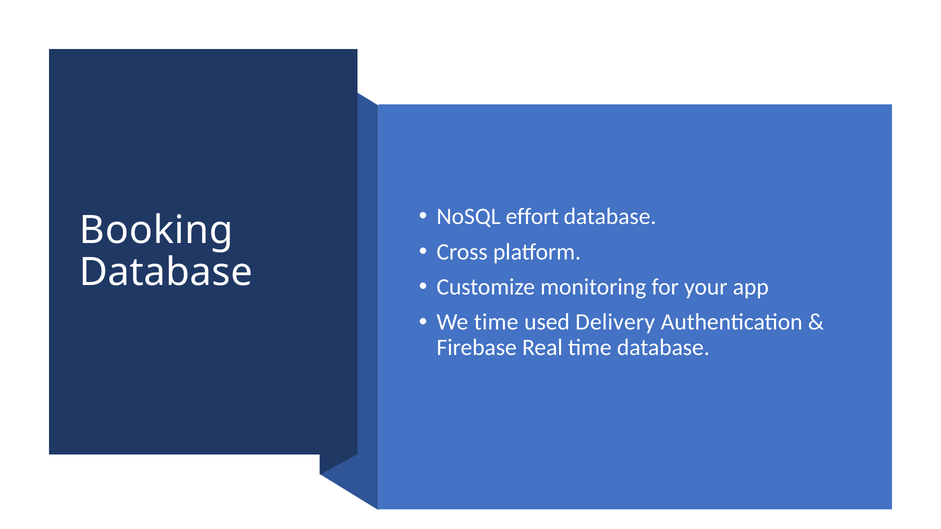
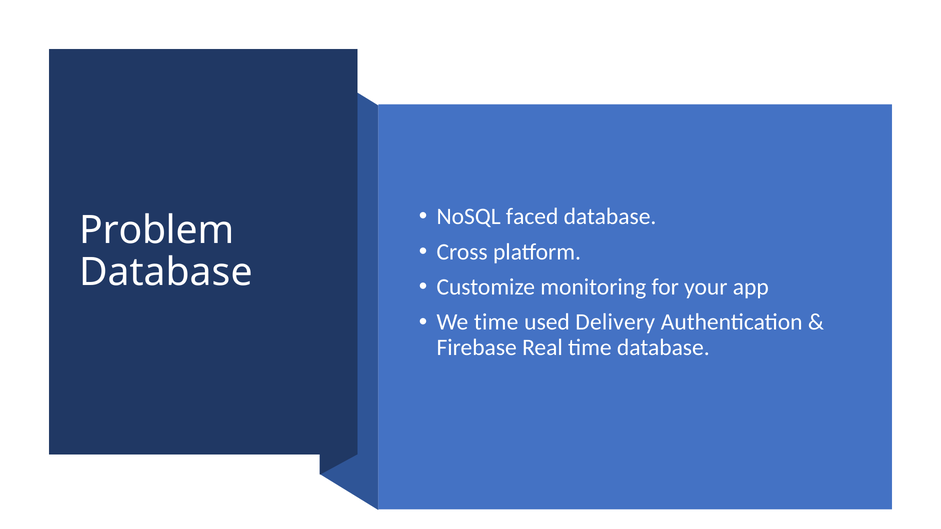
effort: effort -> faced
Booking: Booking -> Problem
